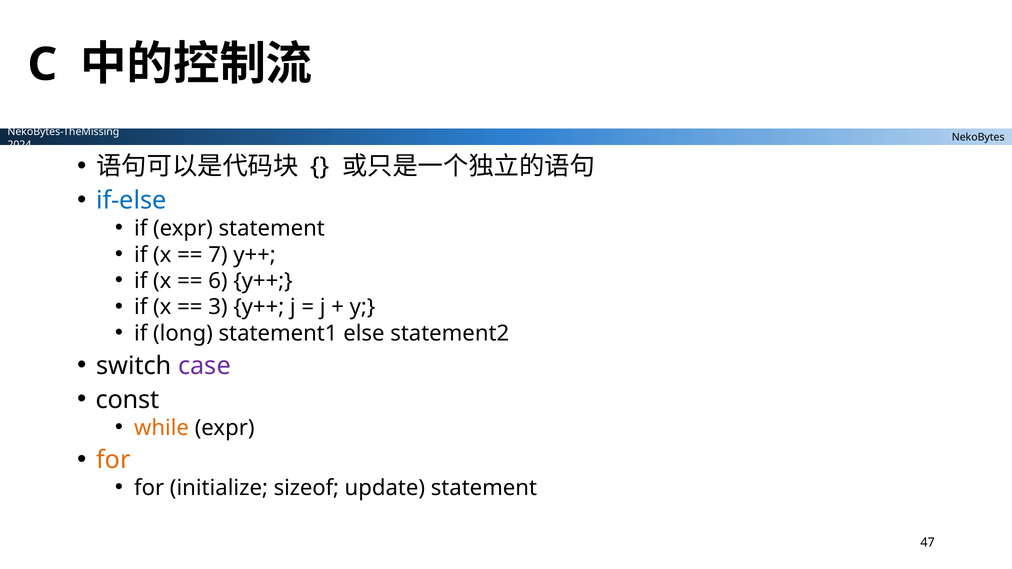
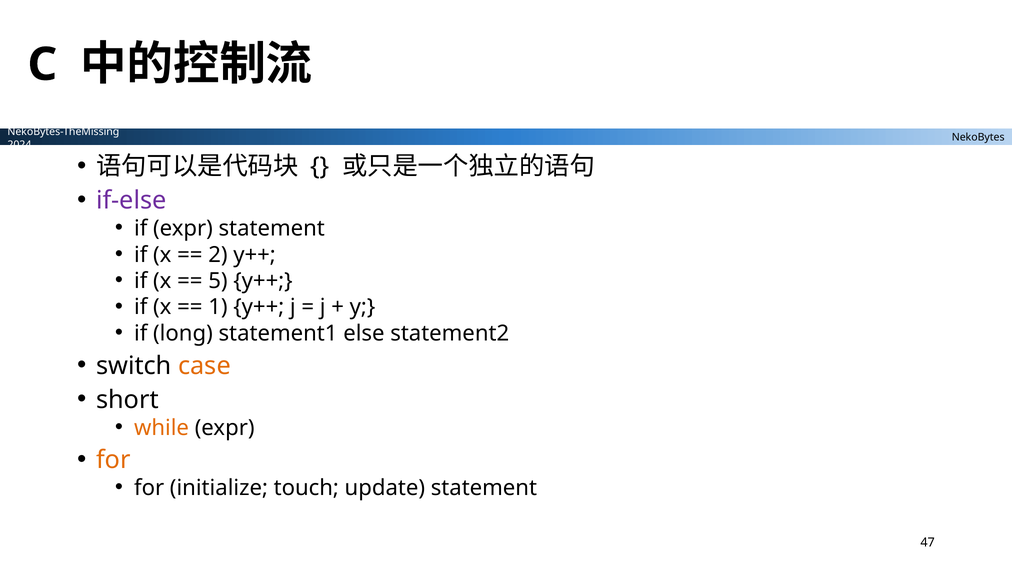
if-else colour: blue -> purple
7: 7 -> 2
6: 6 -> 5
3: 3 -> 1
case colour: purple -> orange
const: const -> short
sizeof: sizeof -> touch
